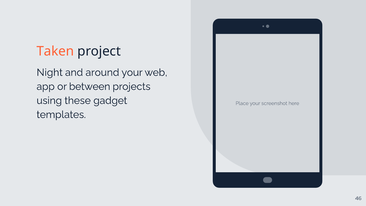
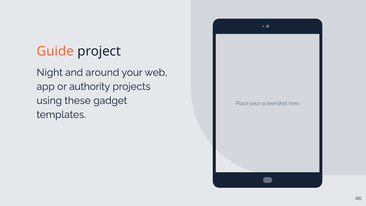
Taken: Taken -> Guide
between: between -> authority
